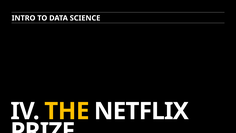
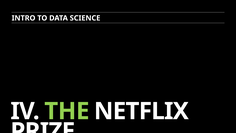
THE colour: yellow -> light green
